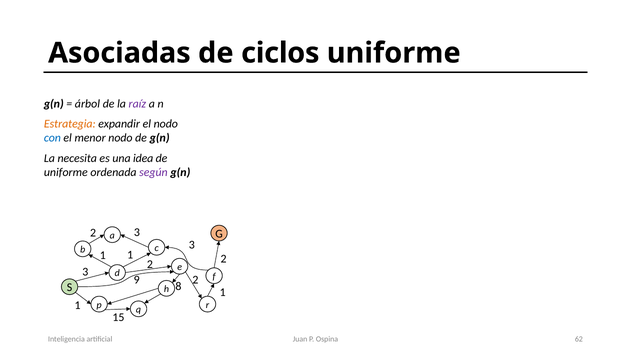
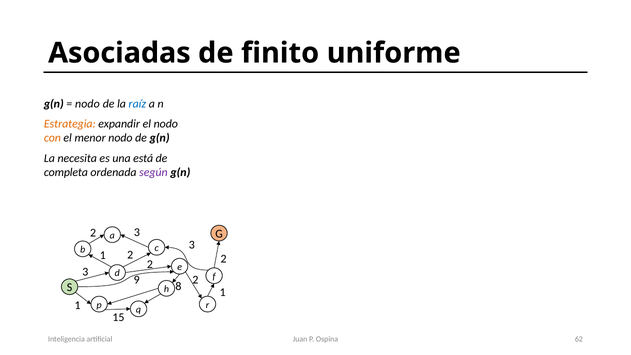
ciclos: ciclos -> finito
árbol at (87, 104): árbol -> nodo
raíz colour: purple -> blue
con colour: blue -> orange
idea: idea -> está
uniforme at (66, 172): uniforme -> completa
1 at (130, 255): 1 -> 2
